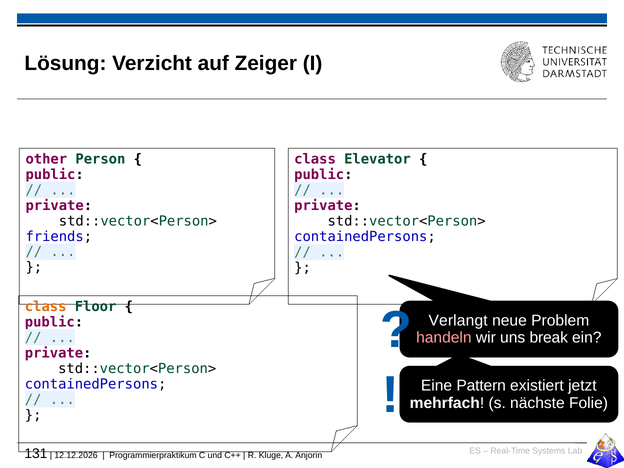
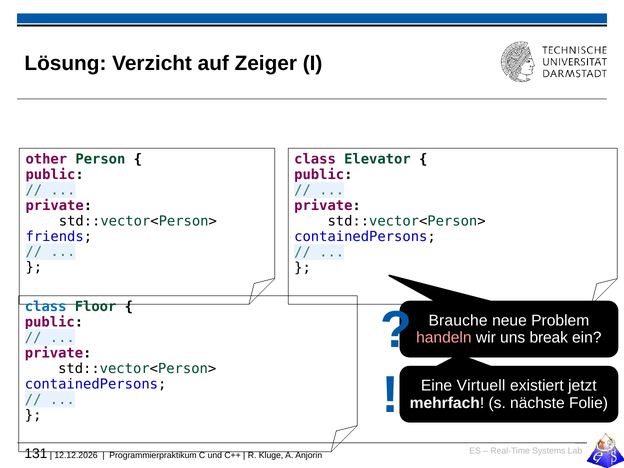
class at (46, 307) colour: orange -> blue
Verlangt: Verlangt -> Brauche
Pattern: Pattern -> Virtuell
